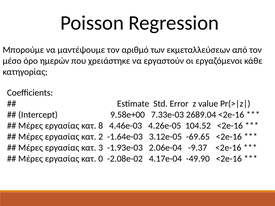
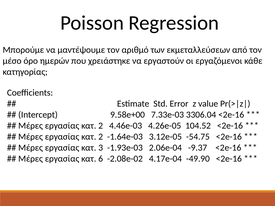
2689.04: 2689.04 -> 3306.04
8 at (101, 126): 8 -> 2
-69.65: -69.65 -> -54.75
0: 0 -> 6
